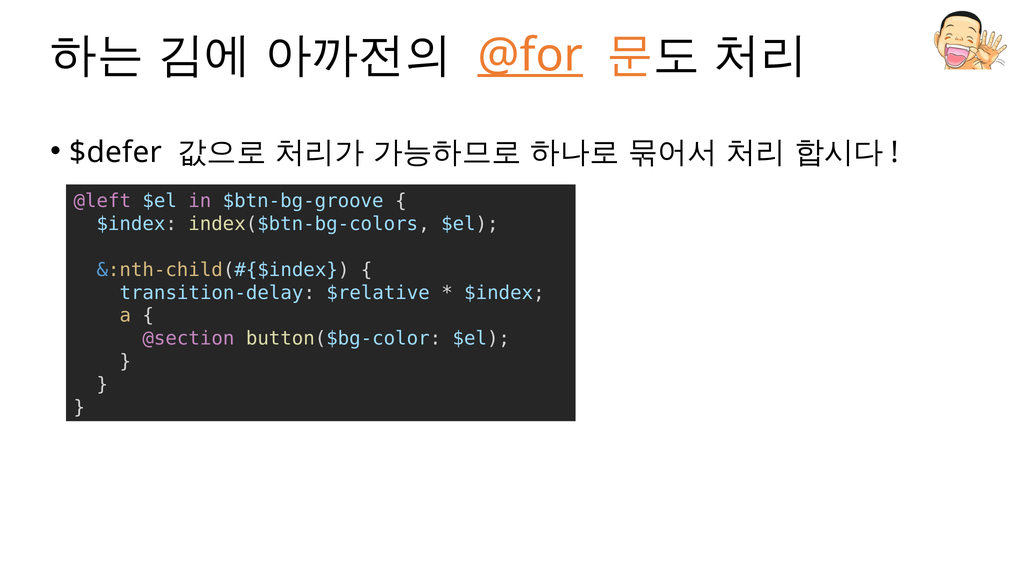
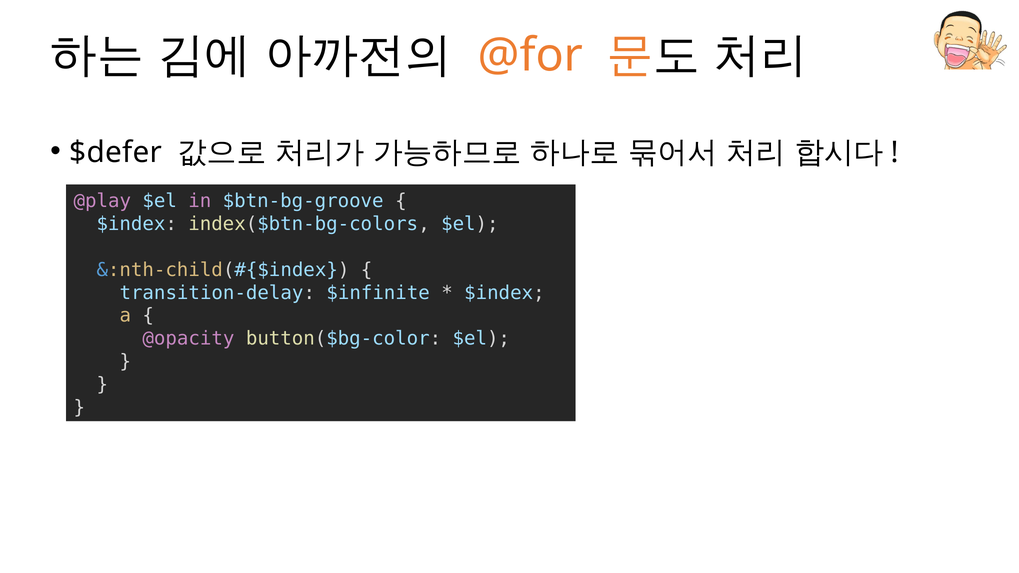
@for underline: present -> none
@left: @left -> @play
$relative: $relative -> $infinite
@section: @section -> @opacity
